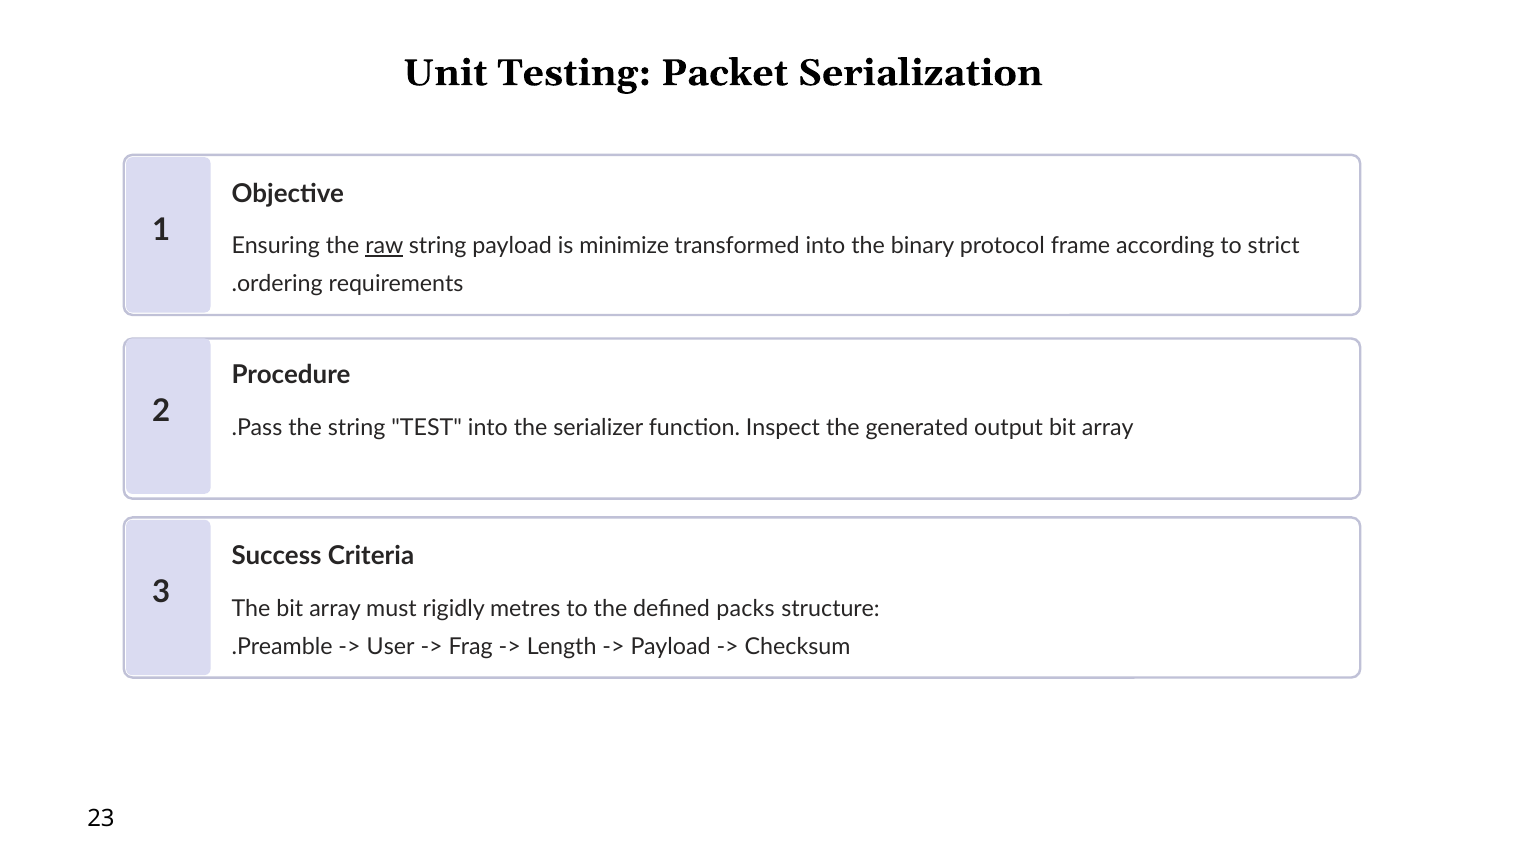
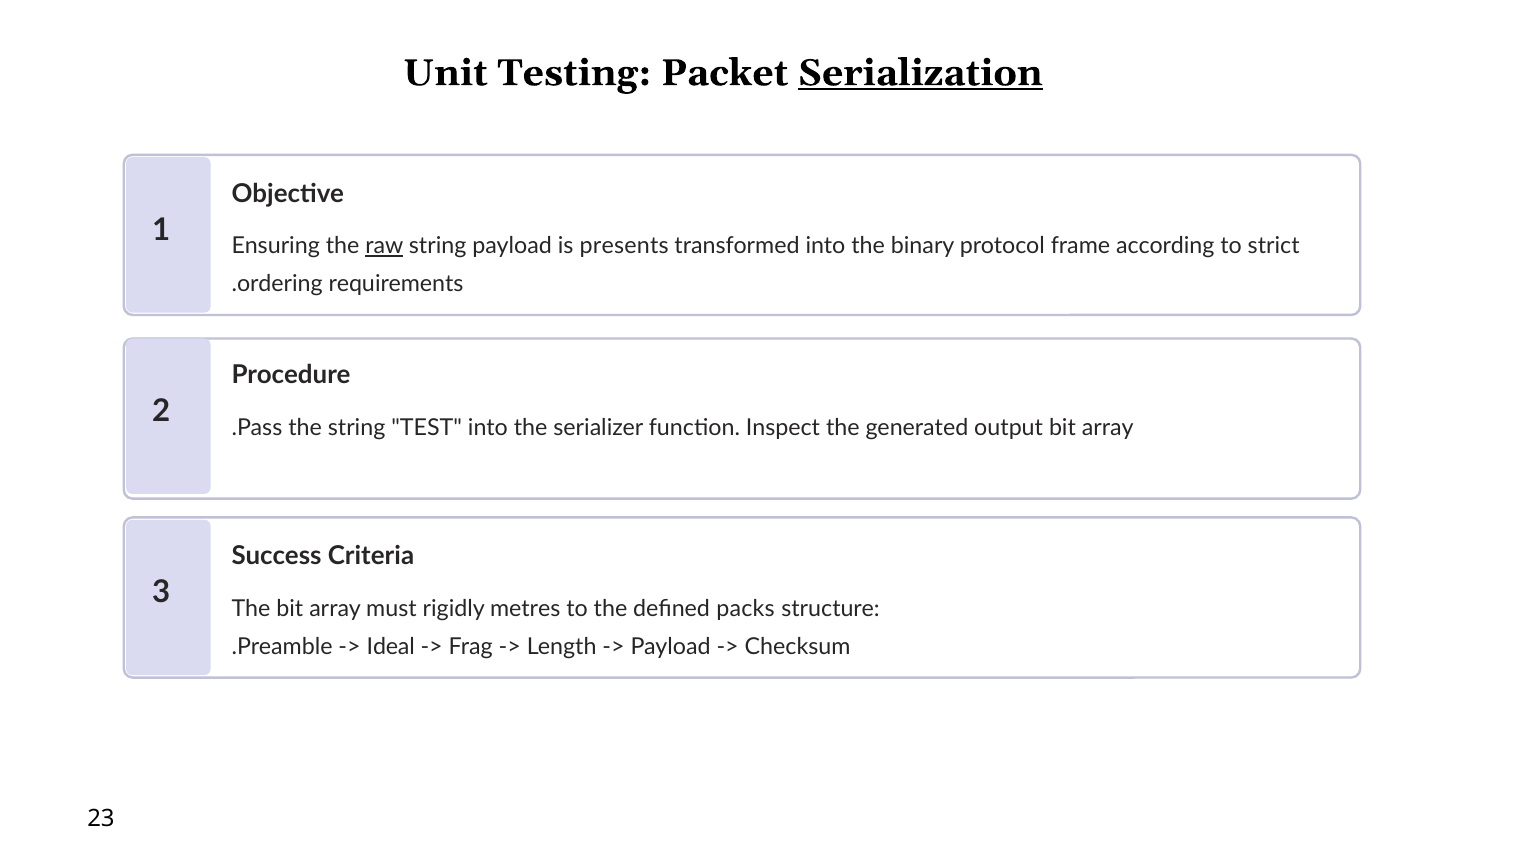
Serialization underline: none -> present
minimize: minimize -> presents
User: User -> Ideal
